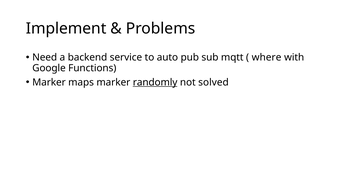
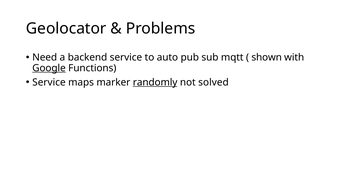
Implement: Implement -> Geolocator
where: where -> shown
Google underline: none -> present
Marker at (49, 82): Marker -> Service
